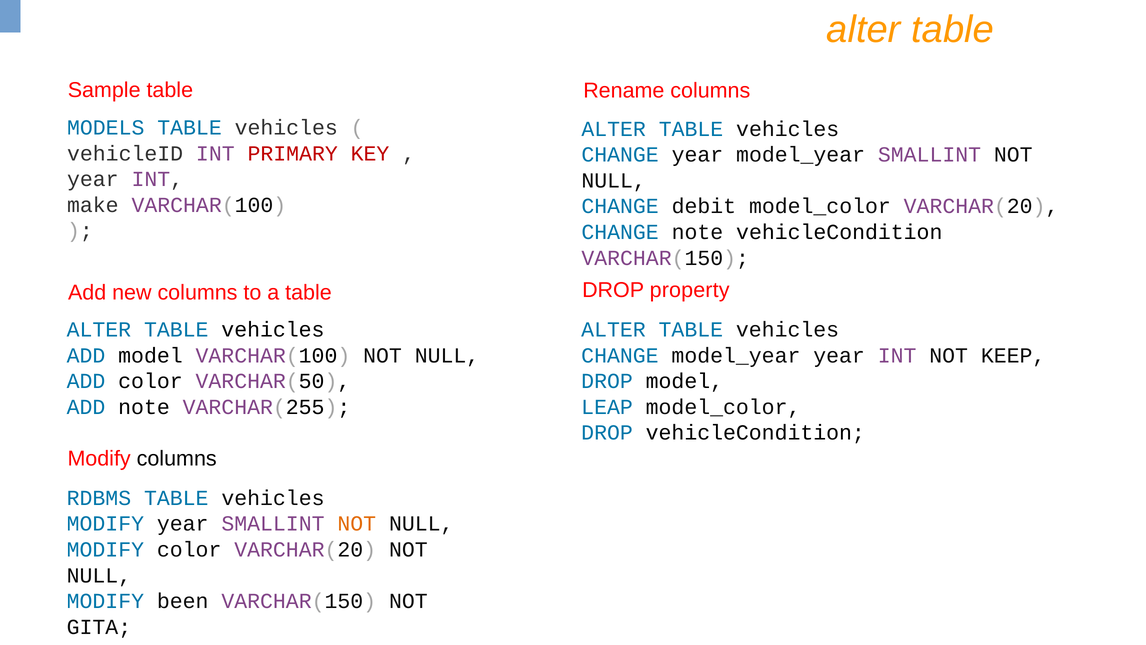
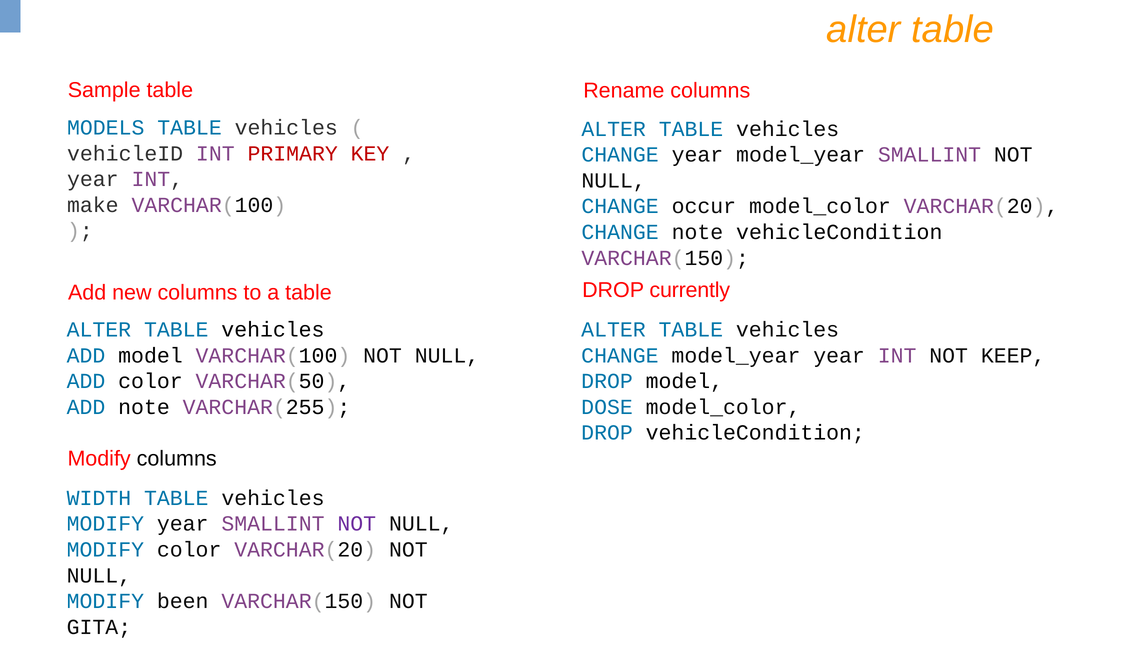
debit: debit -> occur
property: property -> currently
LEAP: LEAP -> DOSE
RDBMS: RDBMS -> WIDTH
NOT at (357, 524) colour: orange -> purple
